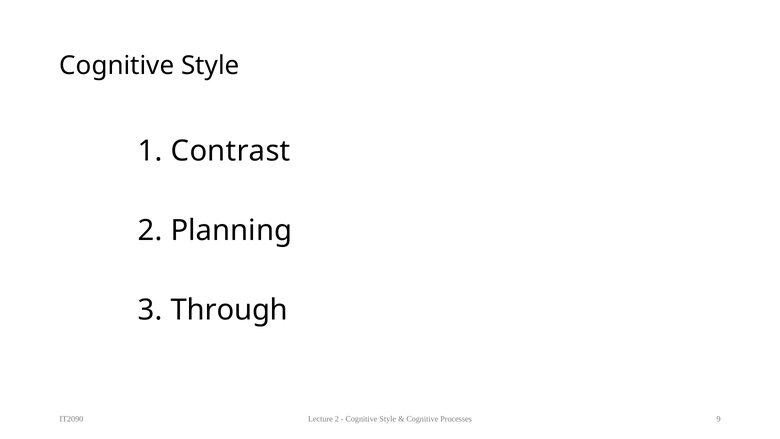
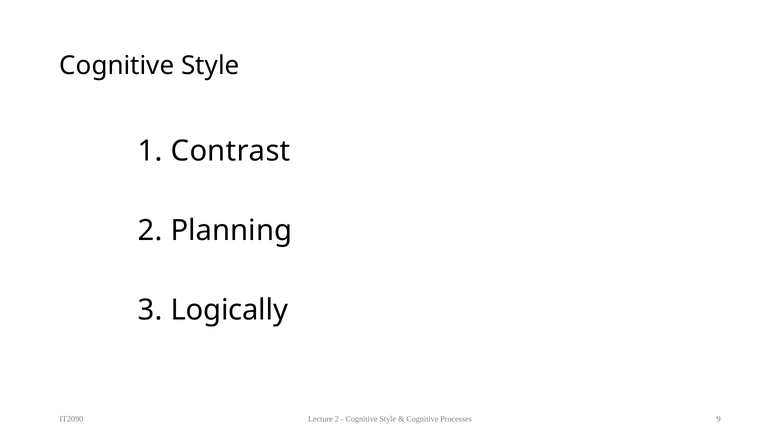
Through: Through -> Logically
